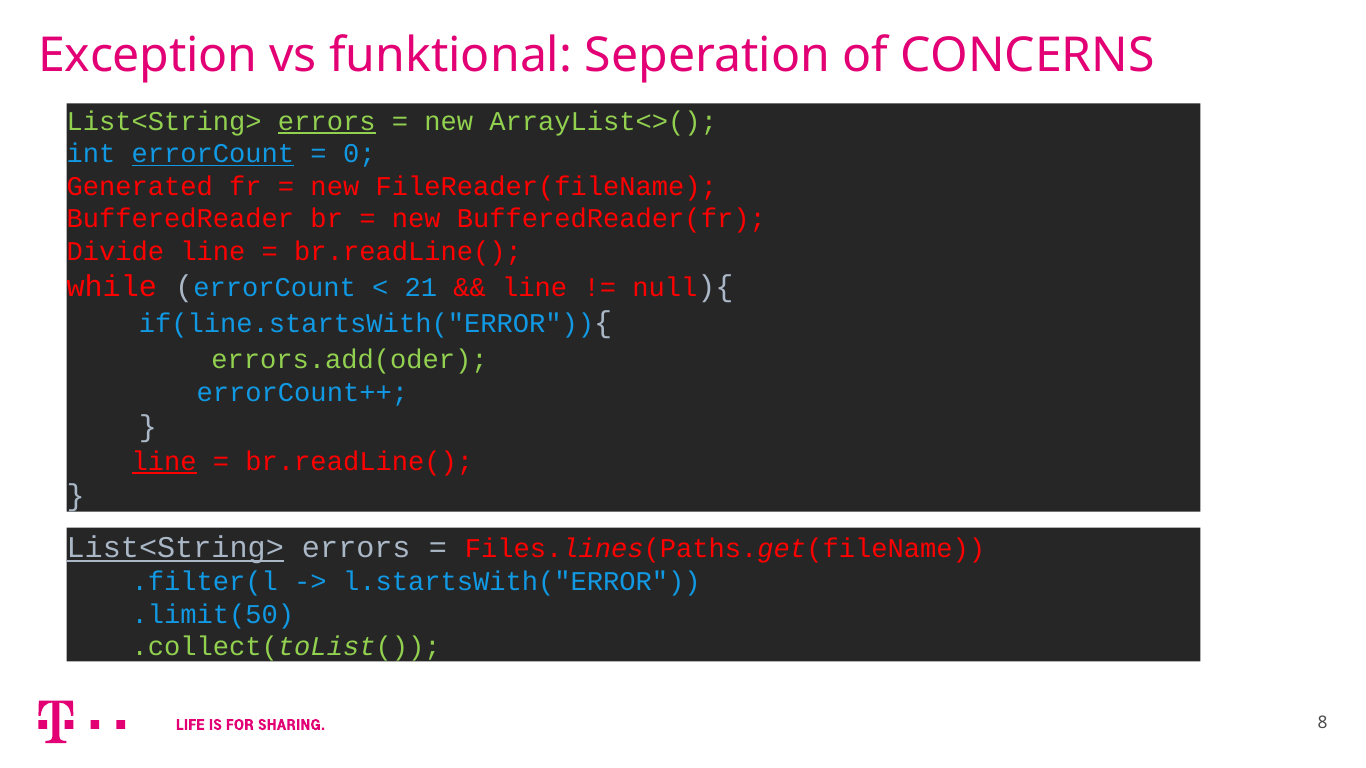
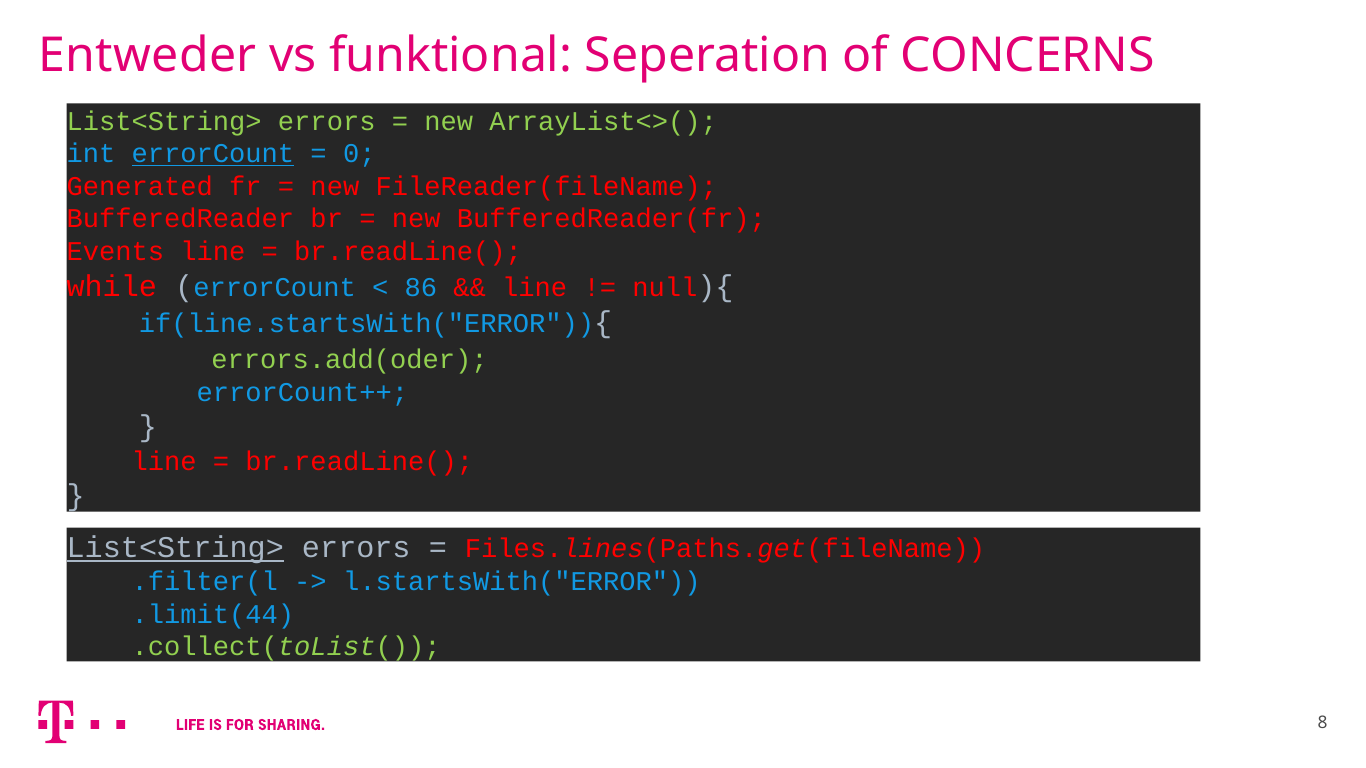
Exception: Exception -> Entweder
errors at (327, 122) underline: present -> none
Divide: Divide -> Events
21: 21 -> 86
line at (164, 461) underline: present -> none
.limit(50: .limit(50 -> .limit(44
